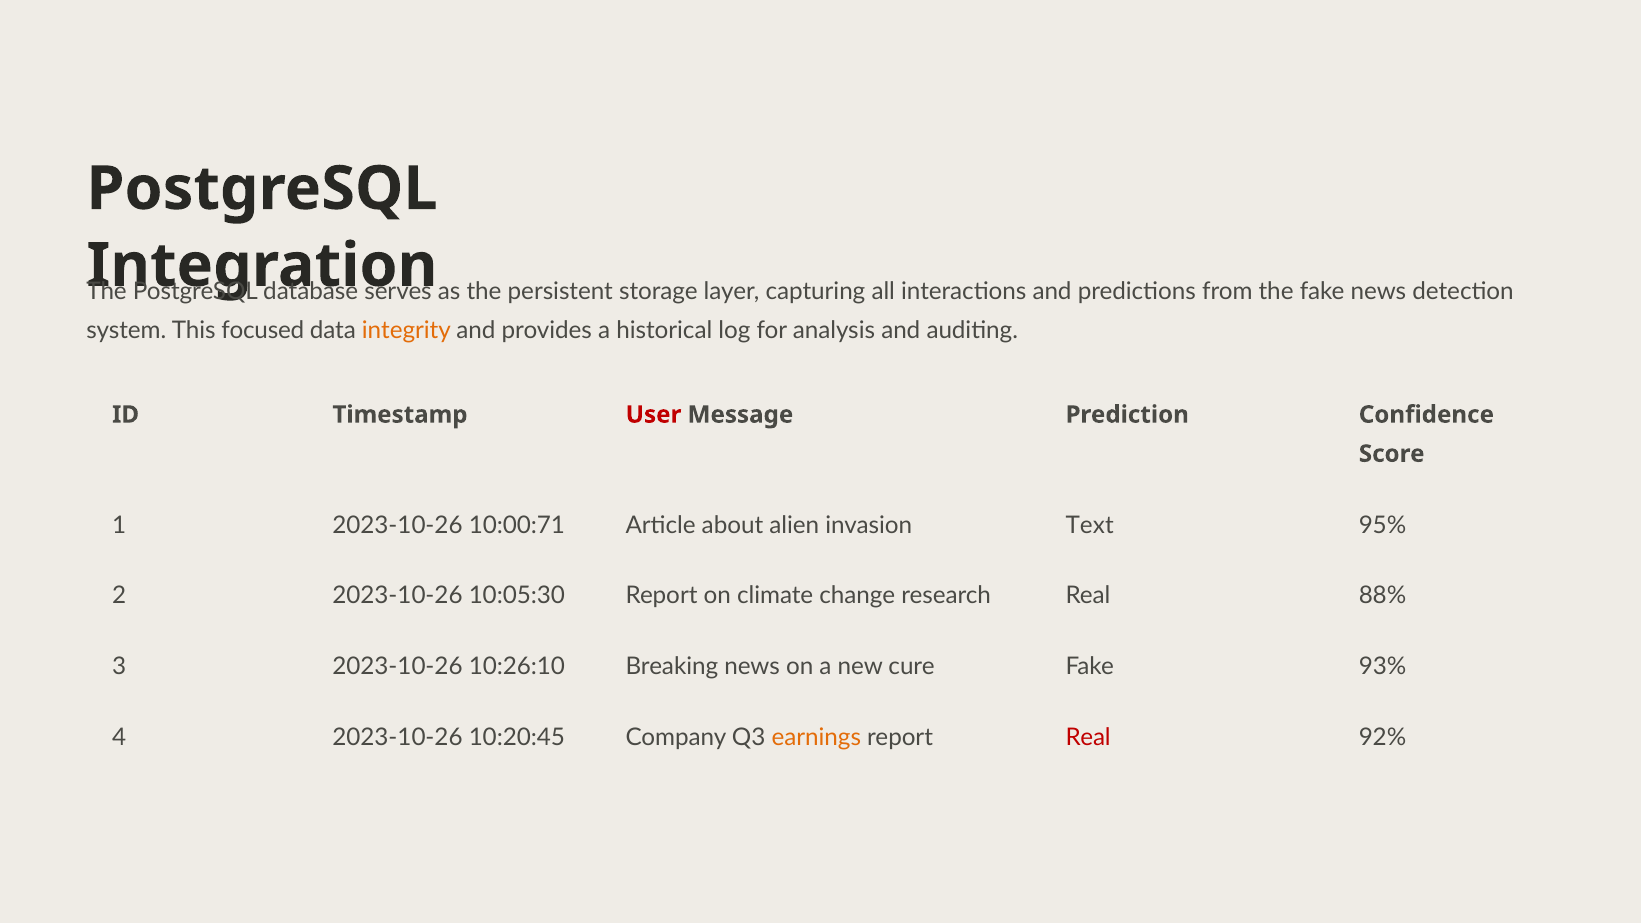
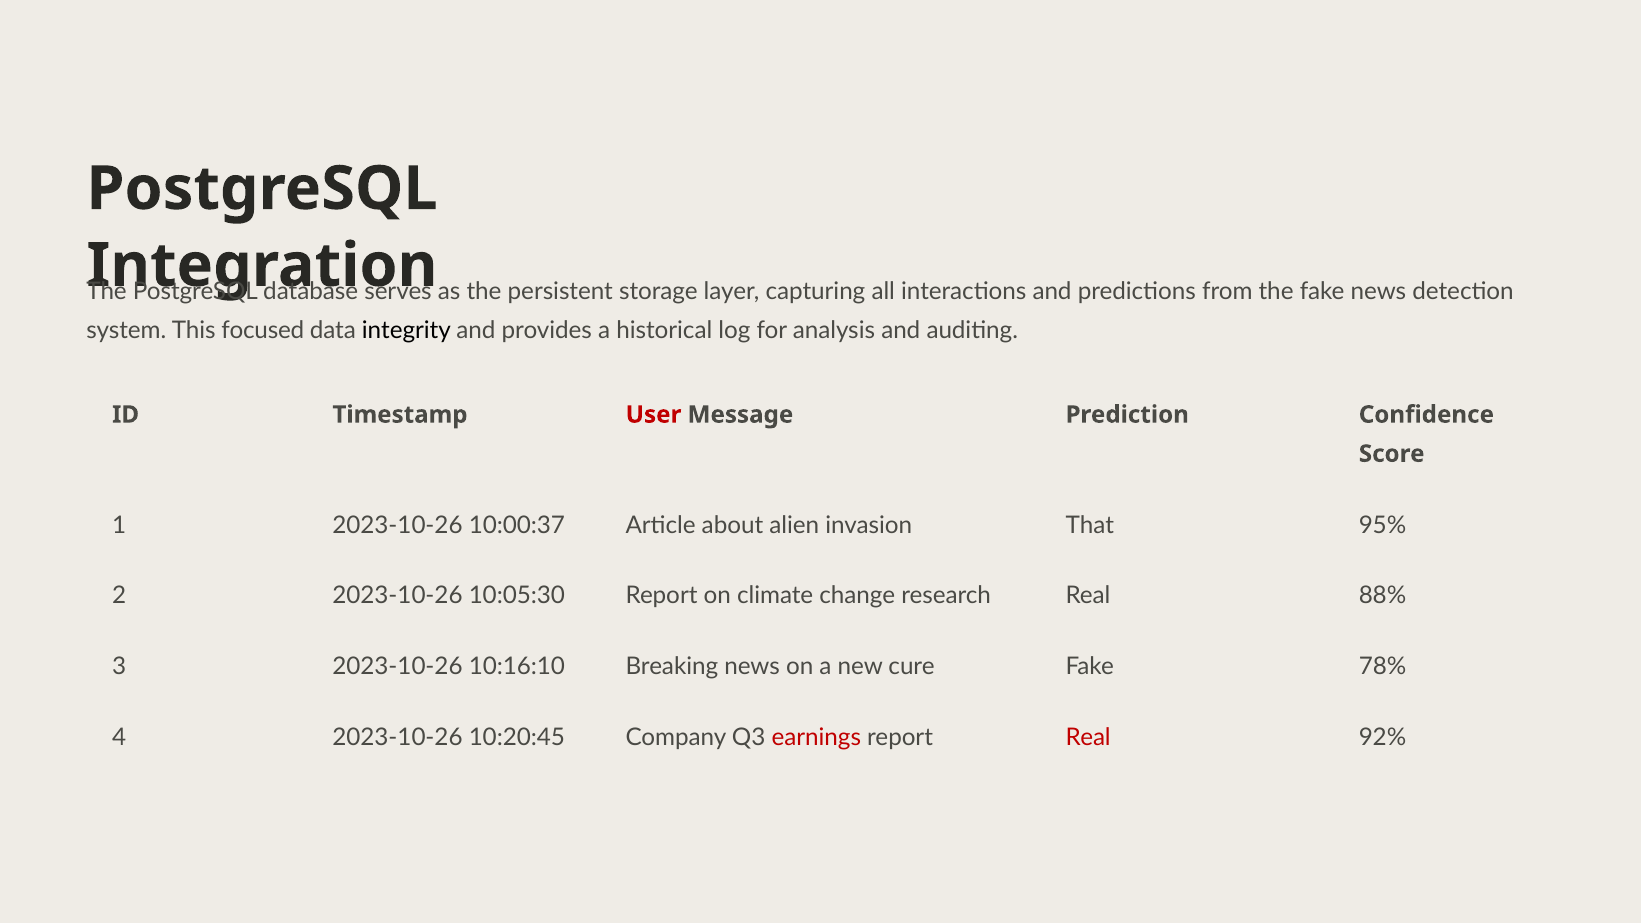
integrity colour: orange -> black
10:00:71: 10:00:71 -> 10:00:37
Text: Text -> That
10:26:10: 10:26:10 -> 10:16:10
93%: 93% -> 78%
earnings colour: orange -> red
